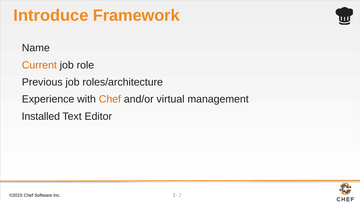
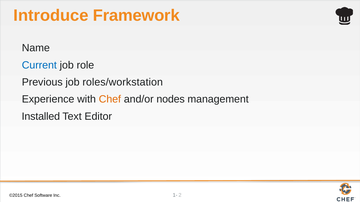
Current colour: orange -> blue
roles/architecture: roles/architecture -> roles/workstation
virtual: virtual -> nodes
